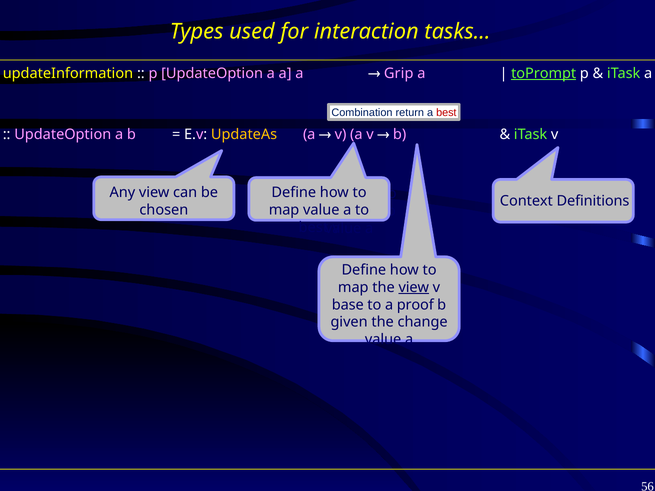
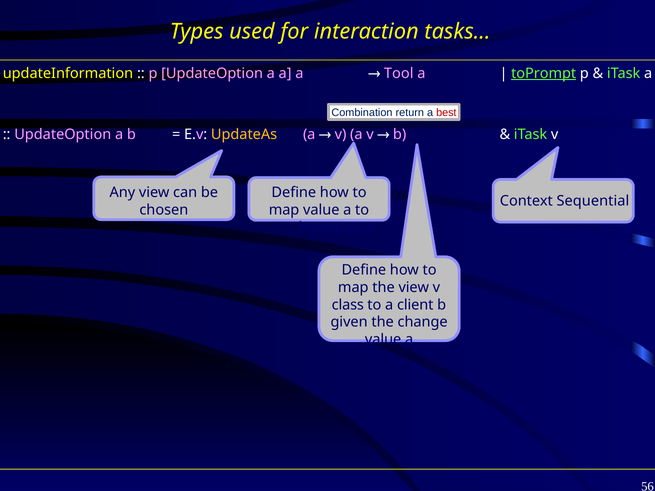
Grip: Grip -> Tool
Definitions: Definitions -> Sequential
view at (414, 287) underline: present -> none
base: base -> class
proof: proof -> client
